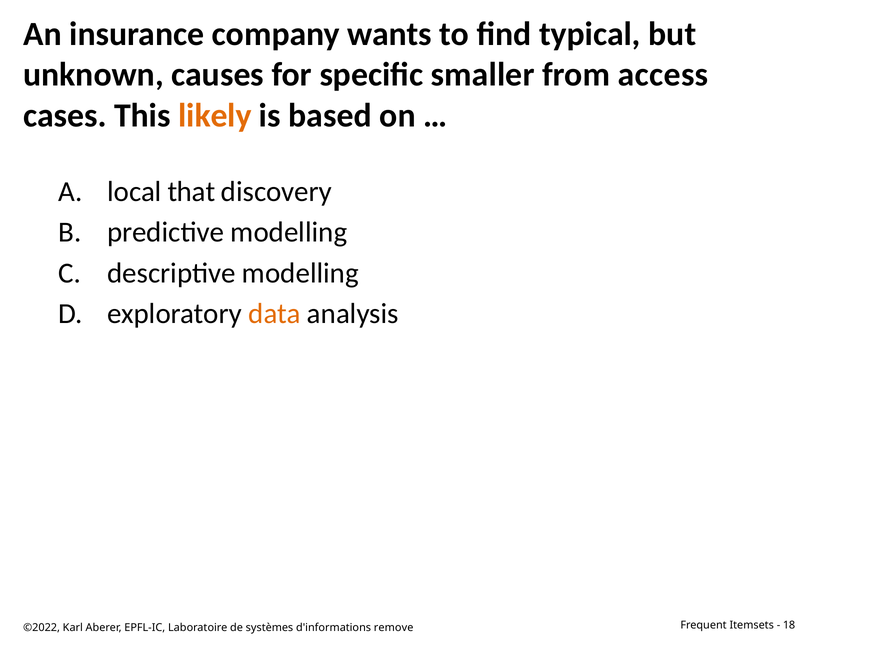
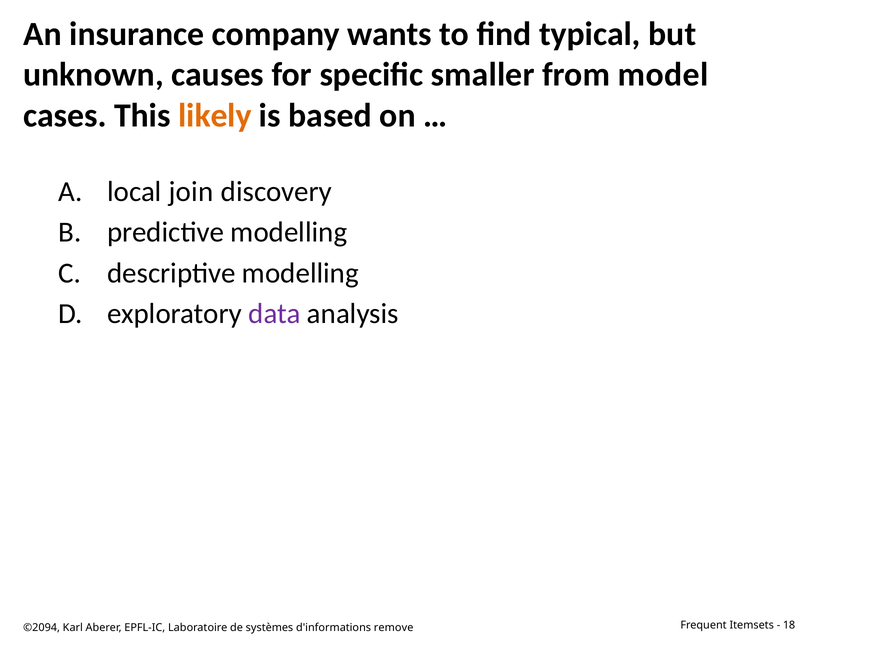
access: access -> model
that: that -> join
data colour: orange -> purple
©2022: ©2022 -> ©2094
